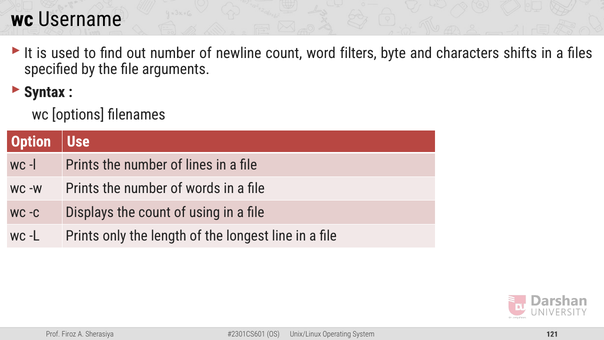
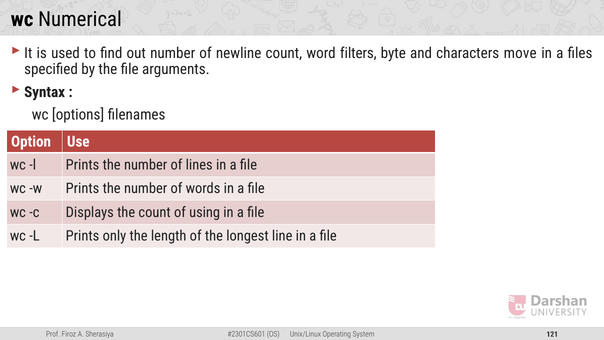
Username: Username -> Numerical
shifts: shifts -> move
